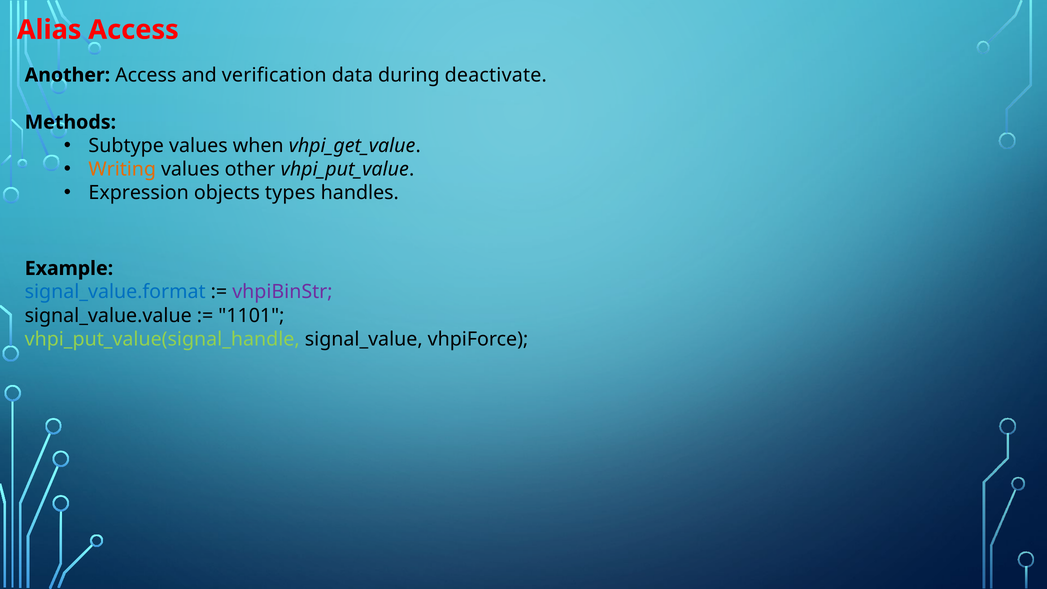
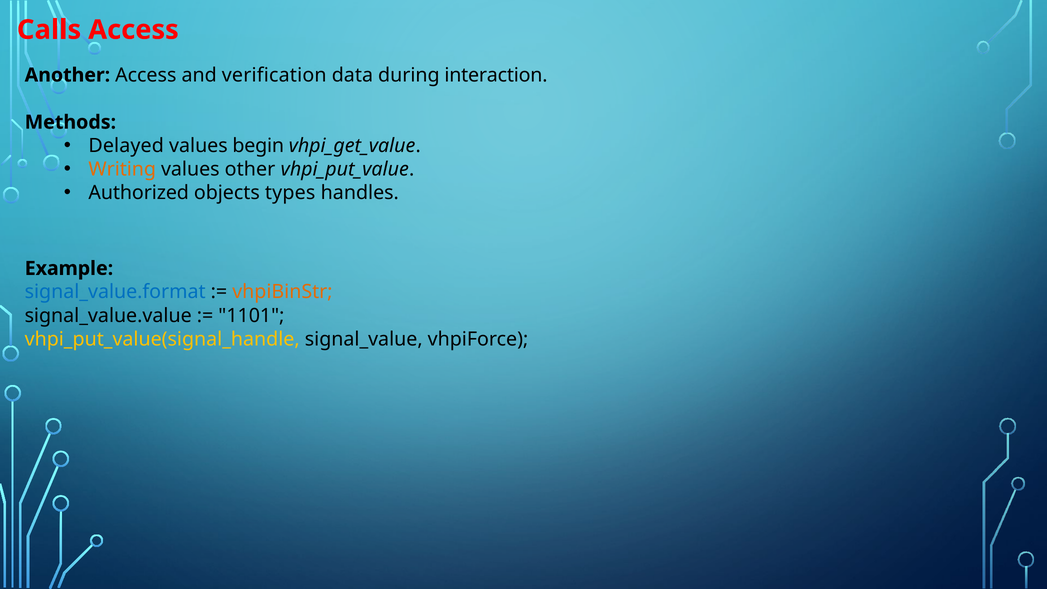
Alias: Alias -> Calls
deactivate: deactivate -> interaction
Subtype: Subtype -> Delayed
when: when -> begin
Expression: Expression -> Authorized
vhpiBinStr colour: purple -> orange
vhpi_put_value(signal_handle colour: light green -> yellow
